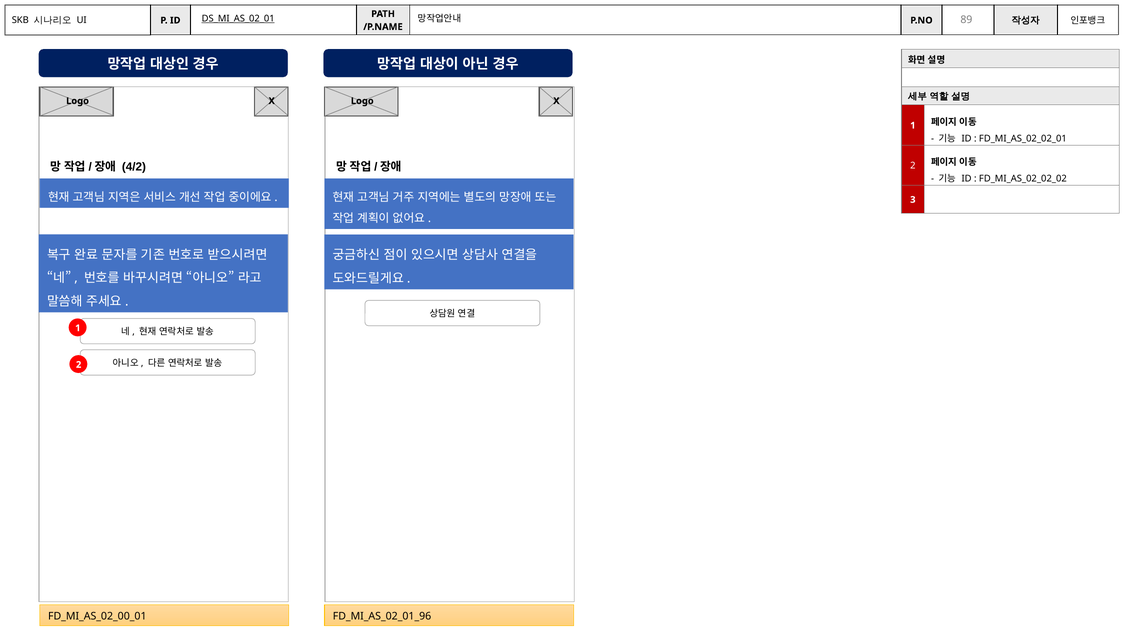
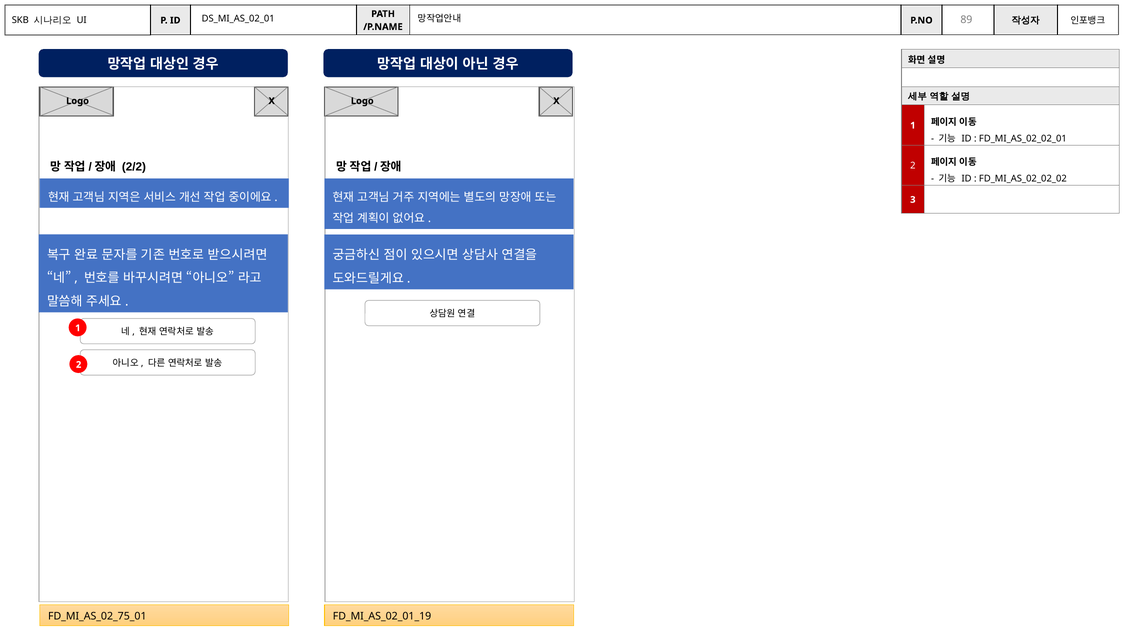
DS_MI_AS_02_01 underline: present -> none
4/2: 4/2 -> 2/2
FD_MI_AS_02_00_01: FD_MI_AS_02_00_01 -> FD_MI_AS_02_75_01
FD_MI_AS_02_01_96: FD_MI_AS_02_01_96 -> FD_MI_AS_02_01_19
